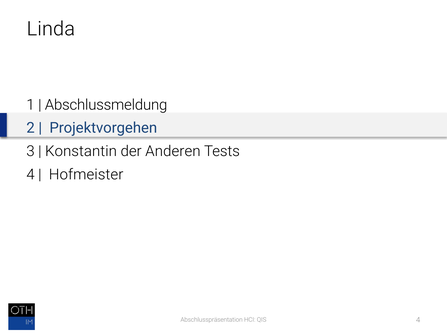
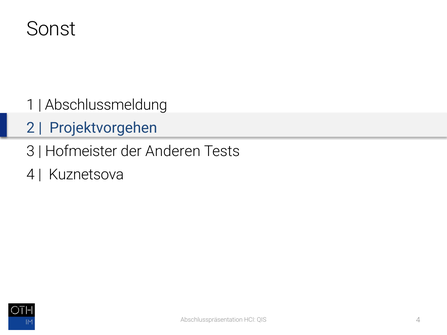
Linda: Linda -> Sonst
Konstantin: Konstantin -> Hofmeister
Hofmeister: Hofmeister -> Kuznetsova
